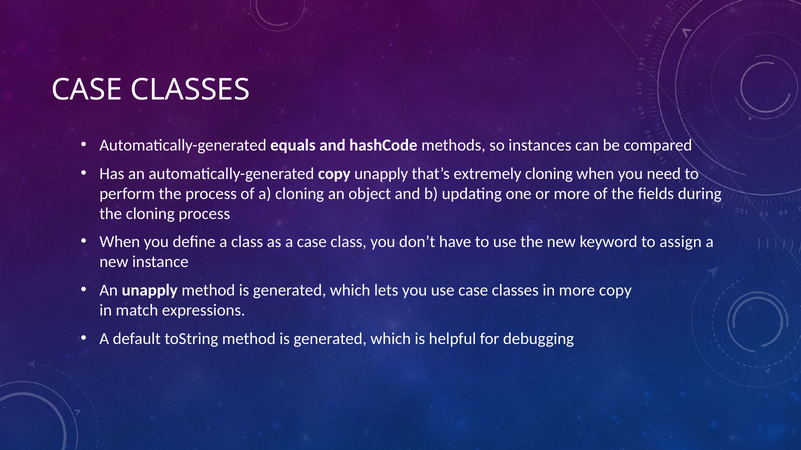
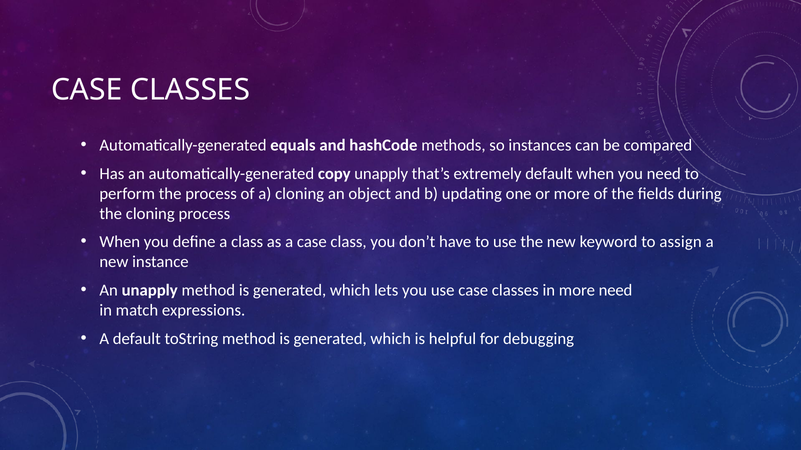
extremely cloning: cloning -> default
more copy: copy -> need
